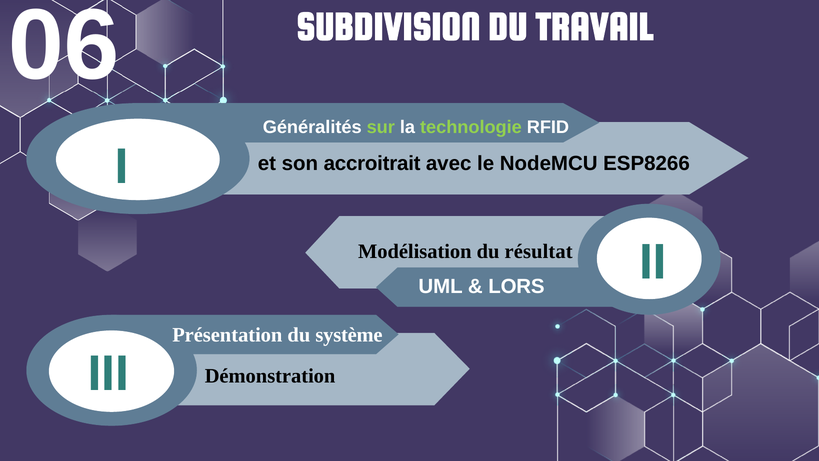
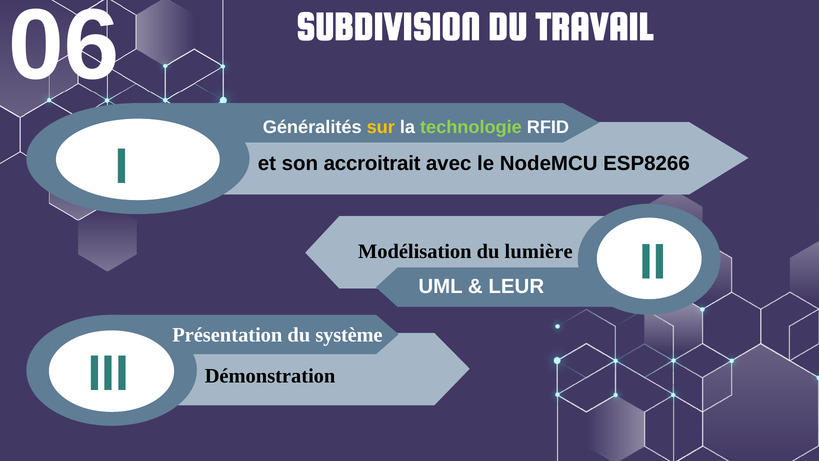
sur colour: light green -> yellow
résultat: résultat -> lumière
LORS: LORS -> LEUR
